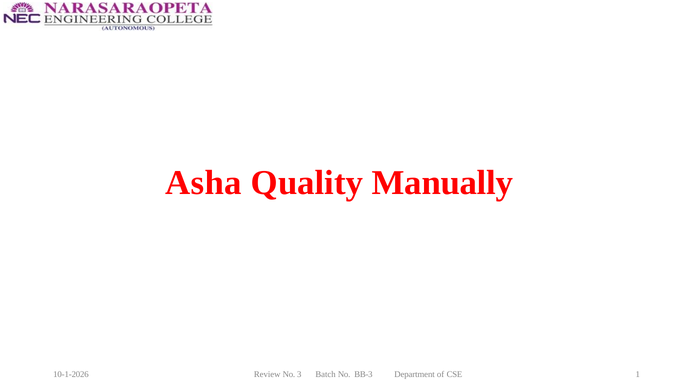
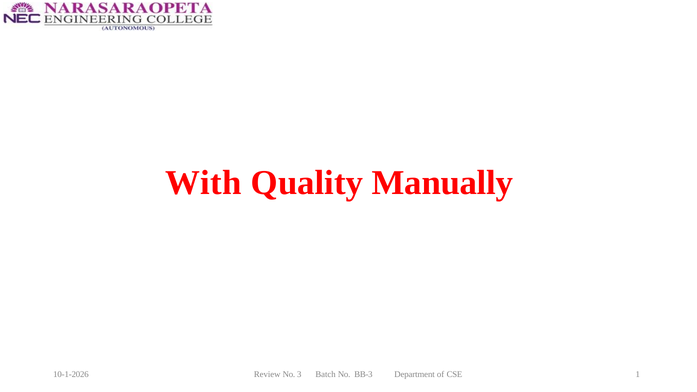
Asha: Asha -> With
